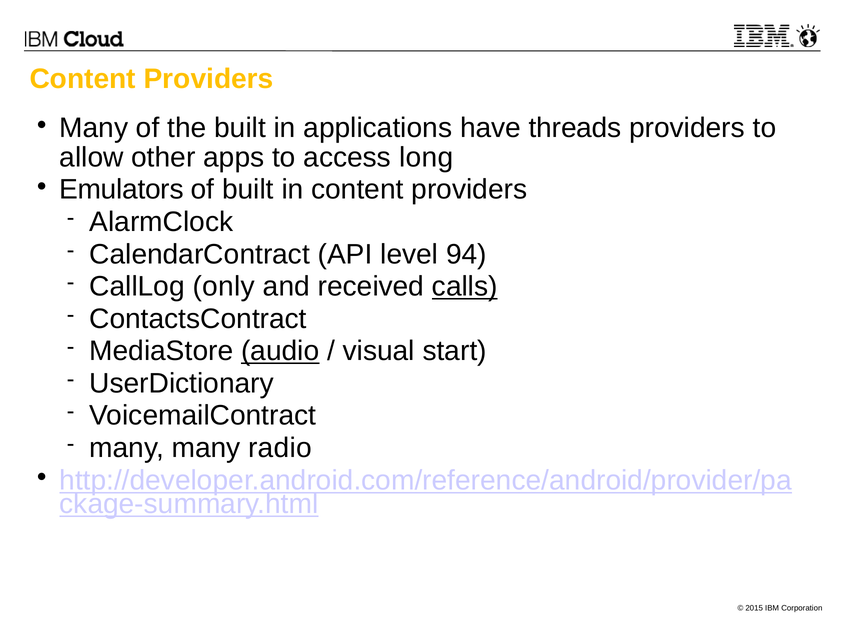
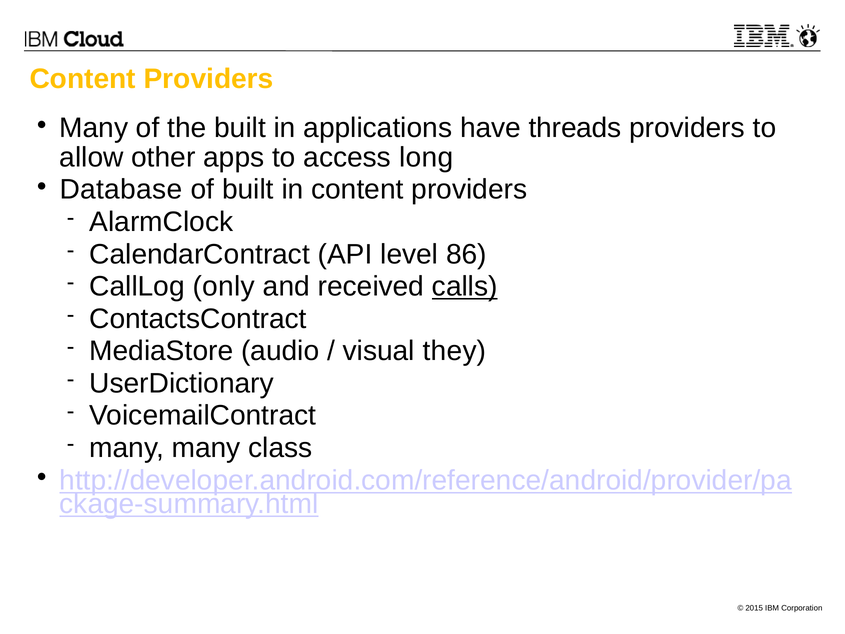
Emulators: Emulators -> Database
94: 94 -> 86
audio underline: present -> none
start: start -> they
radio: radio -> class
